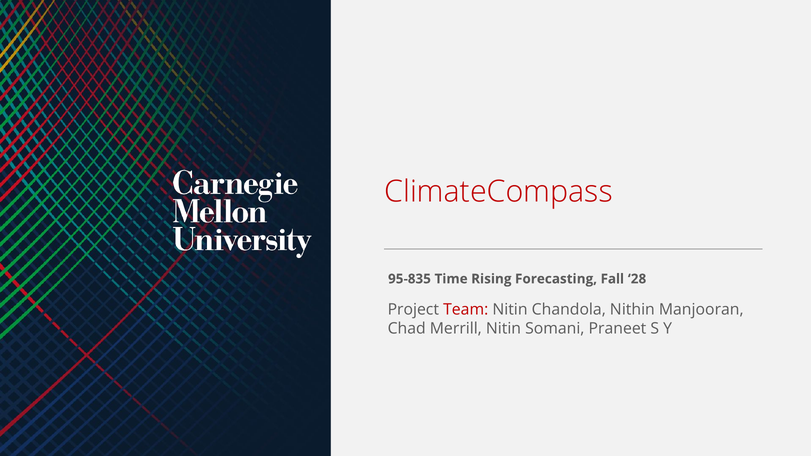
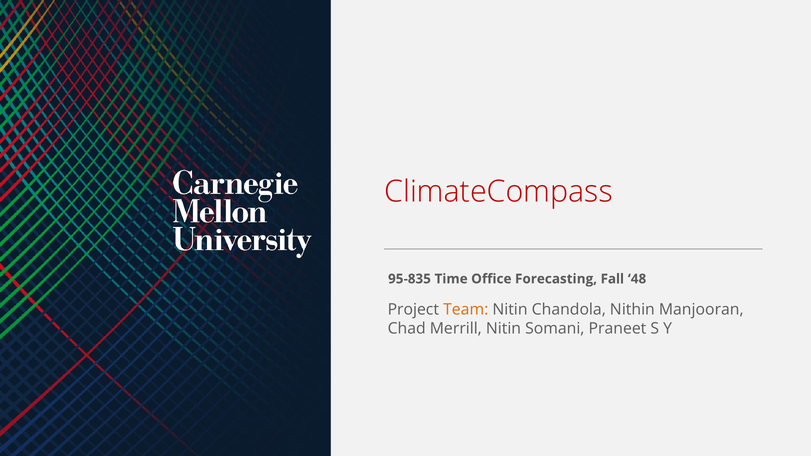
Rising: Rising -> Office
28: 28 -> 48
Team colour: red -> orange
